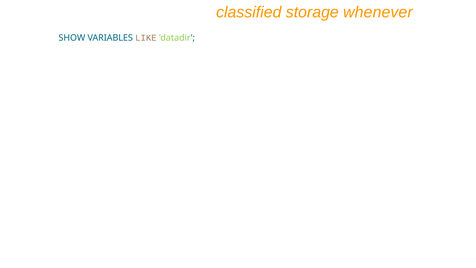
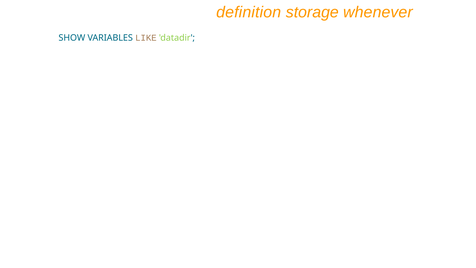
classified: classified -> definition
